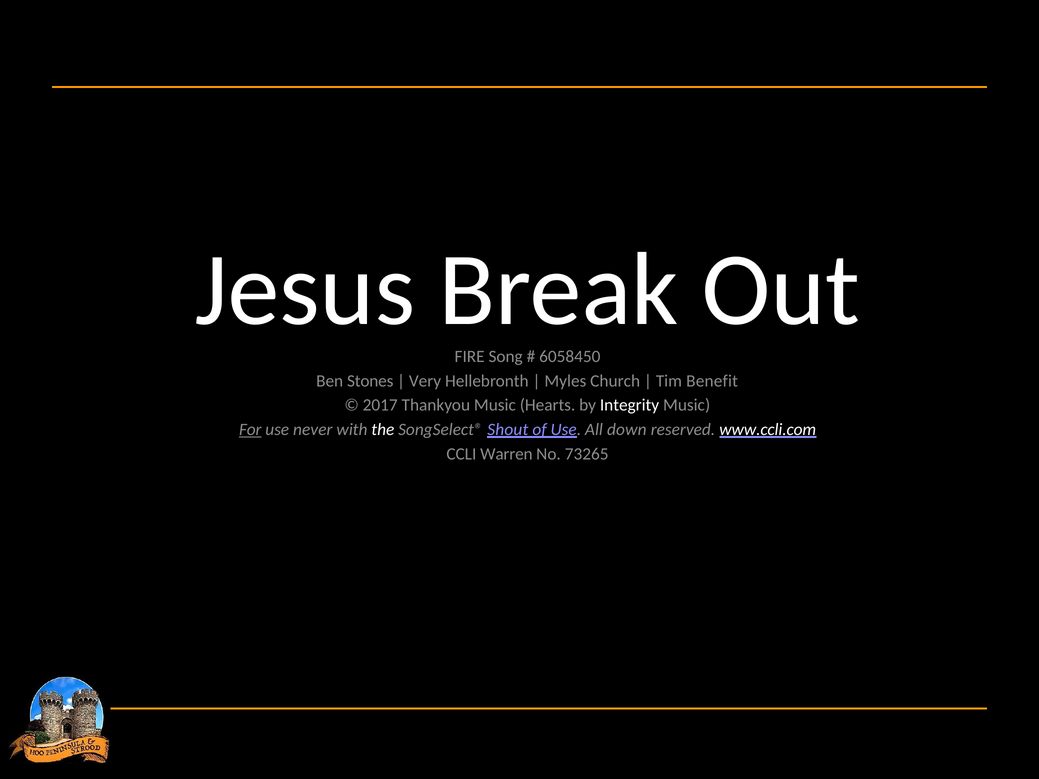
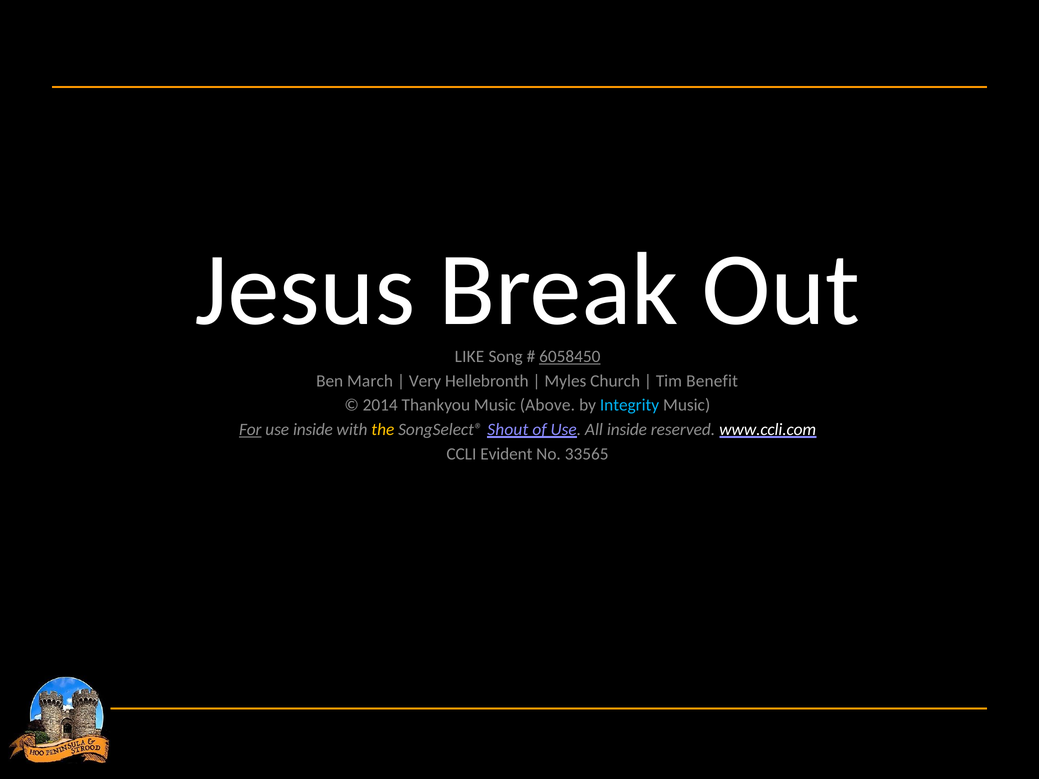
FIRE: FIRE -> LIKE
6058450 underline: none -> present
Stones: Stones -> March
2017: 2017 -> 2014
Hearts: Hearts -> Above
Integrity colour: white -> light blue
use never: never -> inside
the colour: white -> yellow
All down: down -> inside
Warren: Warren -> Evident
73265: 73265 -> 33565
